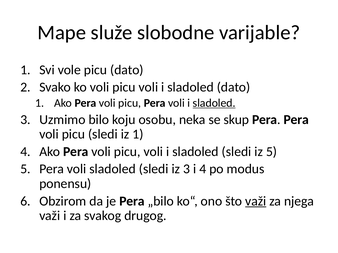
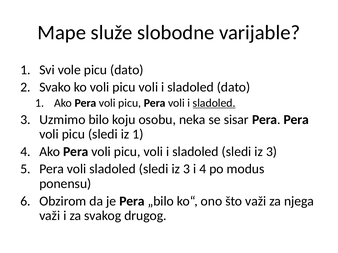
skup: skup -> sisar
5 at (272, 152): 5 -> 3
važi at (256, 201) underline: present -> none
